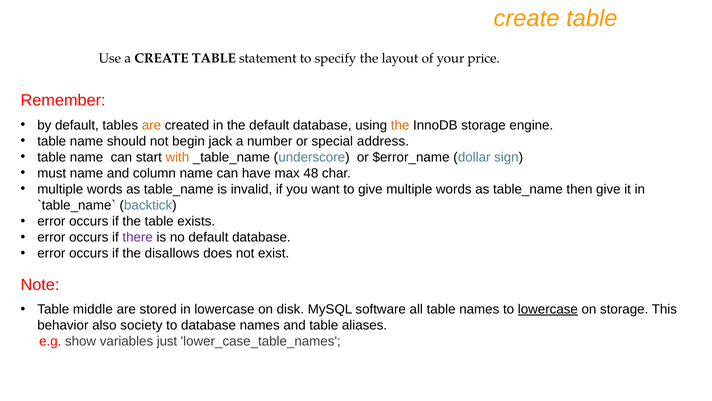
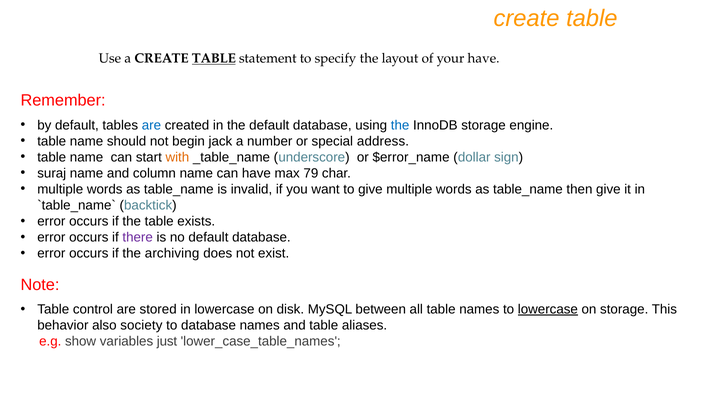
TABLE at (214, 58) underline: none -> present
your price: price -> have
are at (151, 125) colour: orange -> blue
the at (400, 125) colour: orange -> blue
must: must -> suraj
48: 48 -> 79
disallows: disallows -> archiving
middle: middle -> control
software: software -> between
